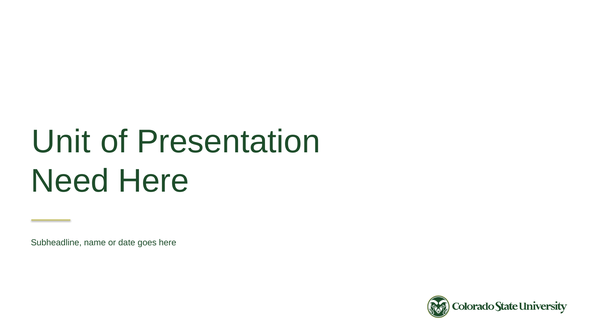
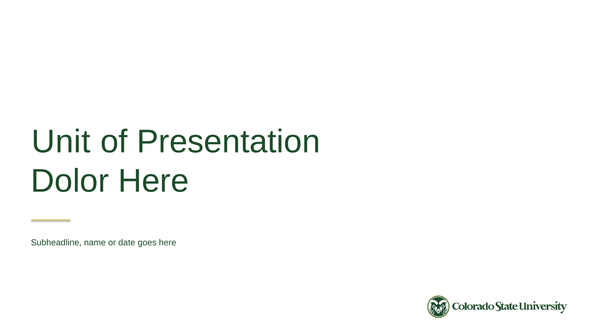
Need: Need -> Dolor
